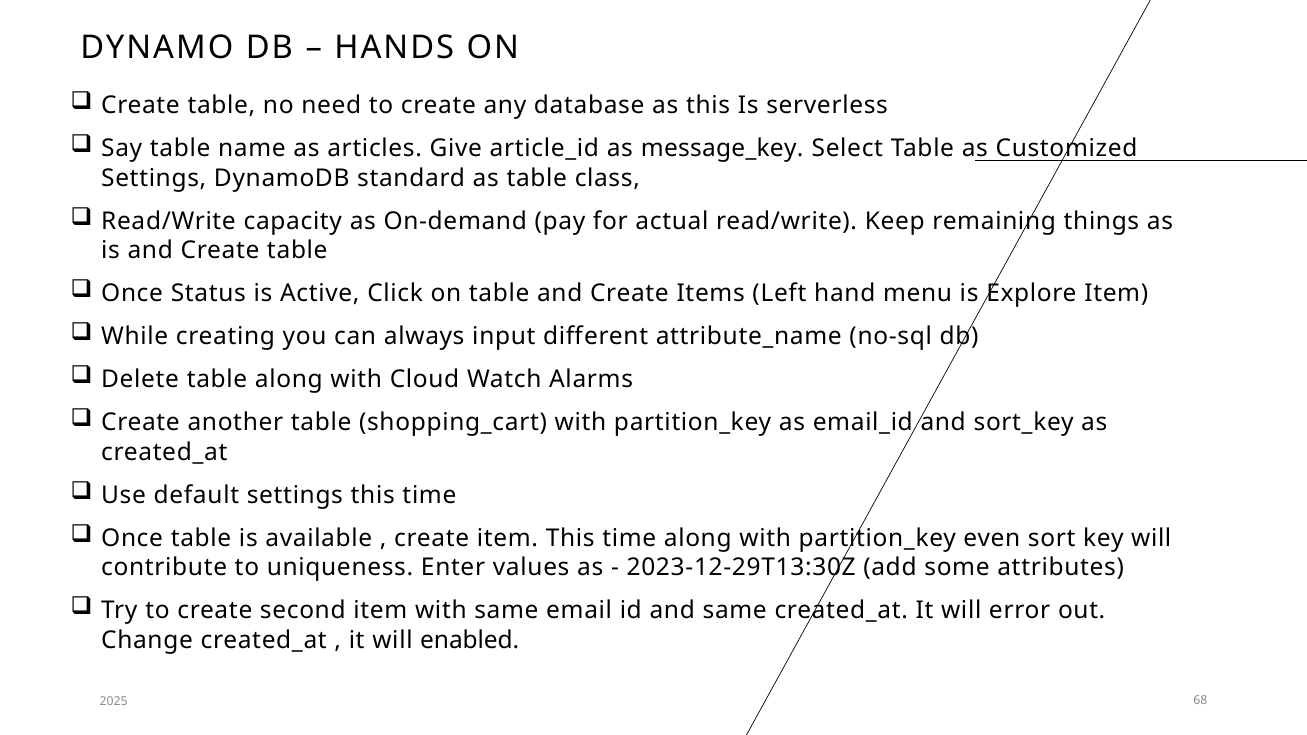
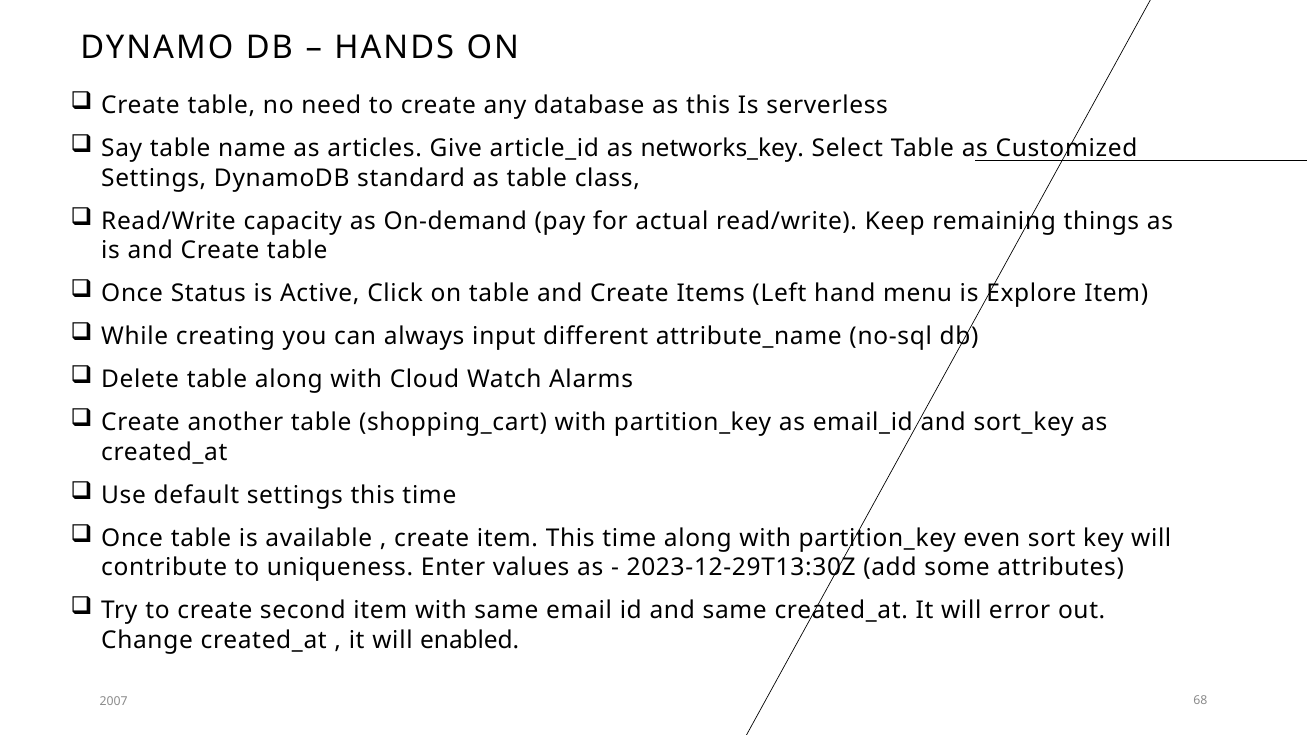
message_key: message_key -> networks_key
2025: 2025 -> 2007
